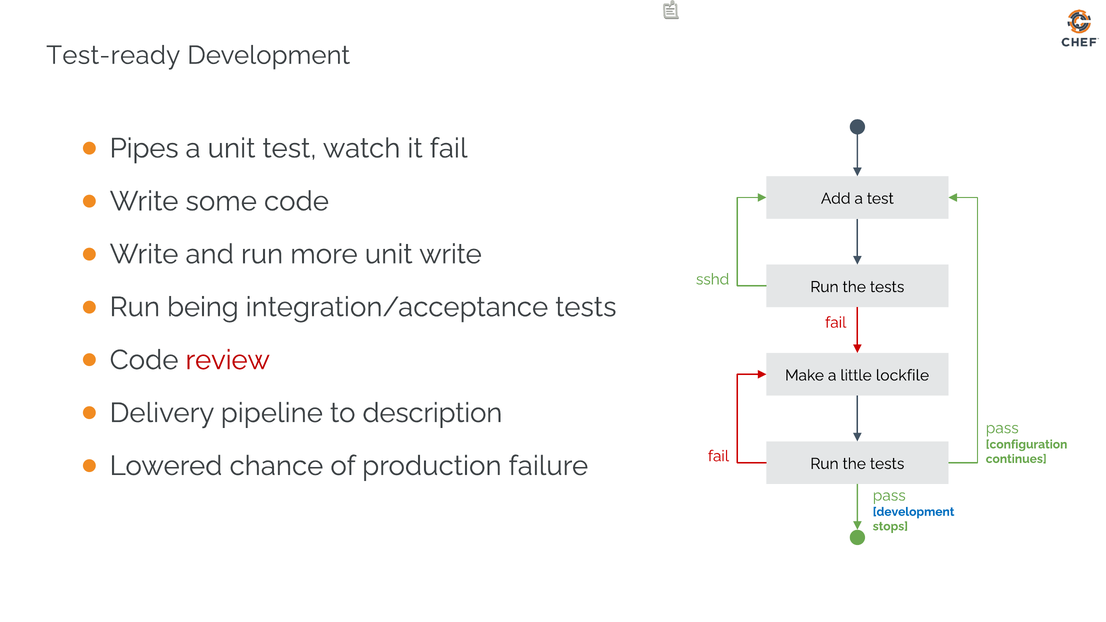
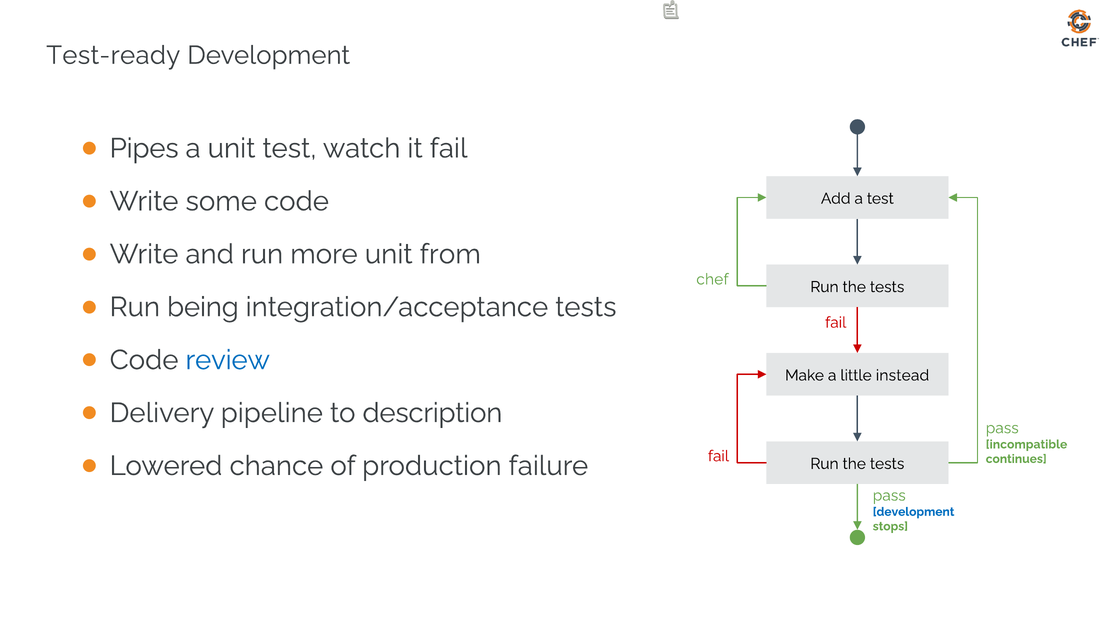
unit write: write -> from
sshd: sshd -> chef
review colour: red -> blue
lockfile: lockfile -> instead
configuration: configuration -> incompatible
